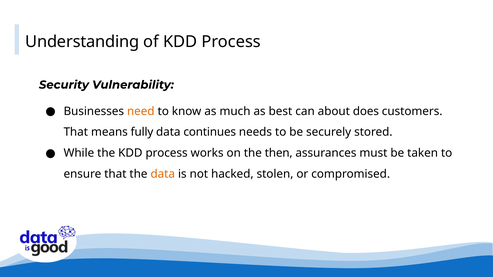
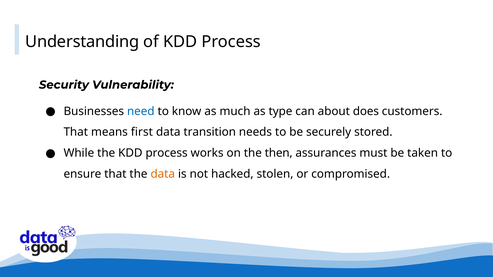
need colour: orange -> blue
best: best -> type
fully: fully -> first
continues: continues -> transition
